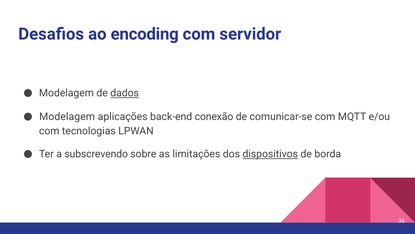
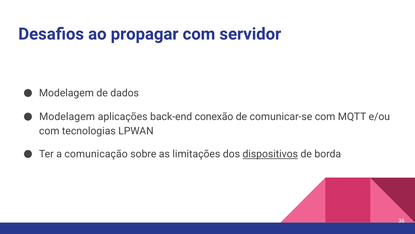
encoding: encoding -> propagar
dados underline: present -> none
subscrevendo: subscrevendo -> comunicação
